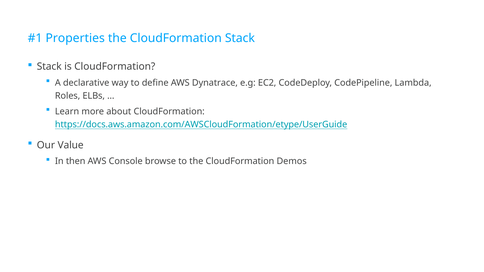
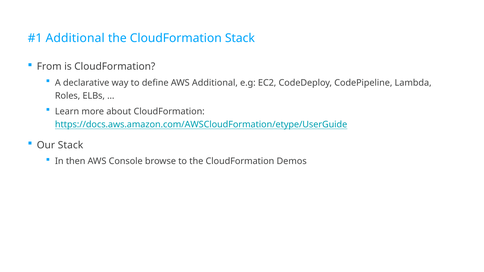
Properties at (75, 38): Properties -> Additional
Stack at (49, 67): Stack -> From
AWS Dynatrace: Dynatrace -> Additional
Our Value: Value -> Stack
